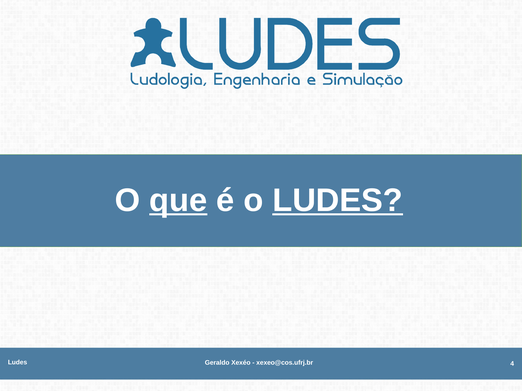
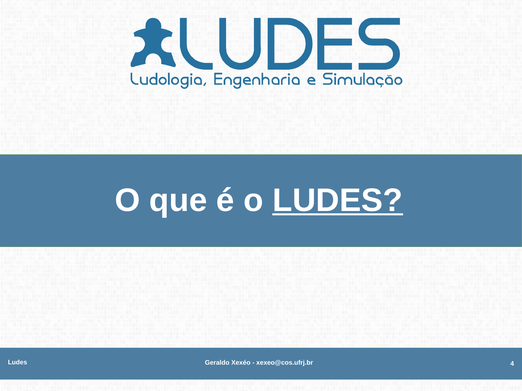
que underline: present -> none
